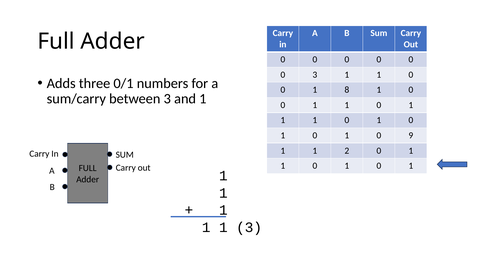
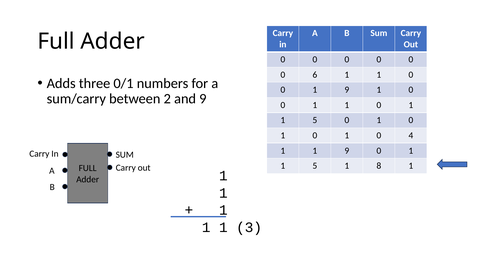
0 3: 3 -> 6
0 1 8: 8 -> 9
between 3: 3 -> 2
and 1: 1 -> 9
1 at (315, 120): 1 -> 5
9: 9 -> 4
1 1 2: 2 -> 9
0 at (315, 166): 0 -> 5
0 at (379, 166): 0 -> 8
